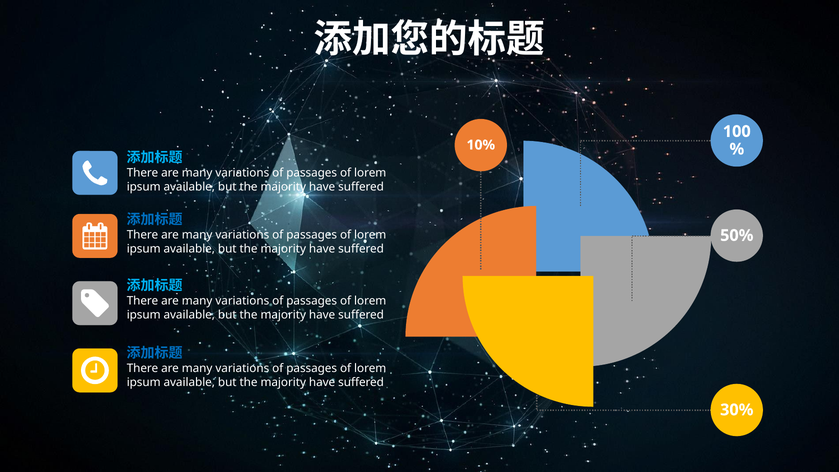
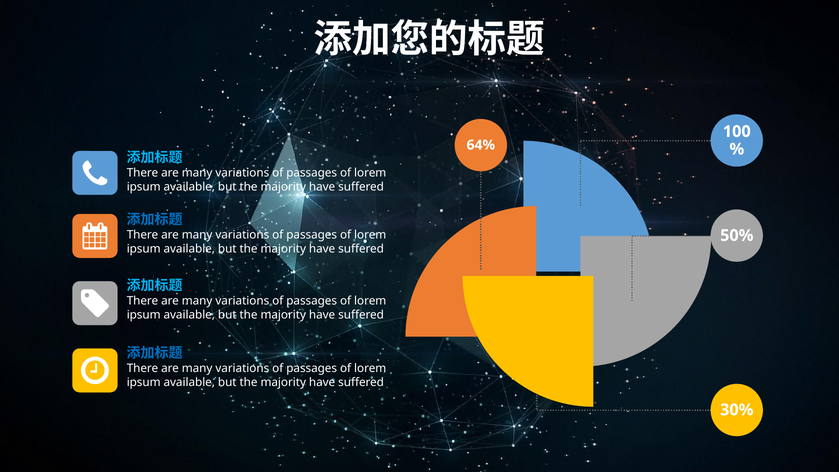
10%: 10% -> 64%
